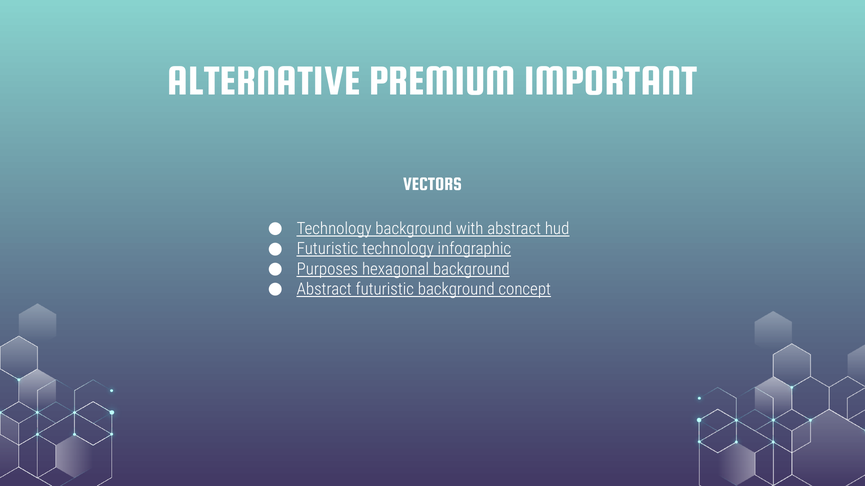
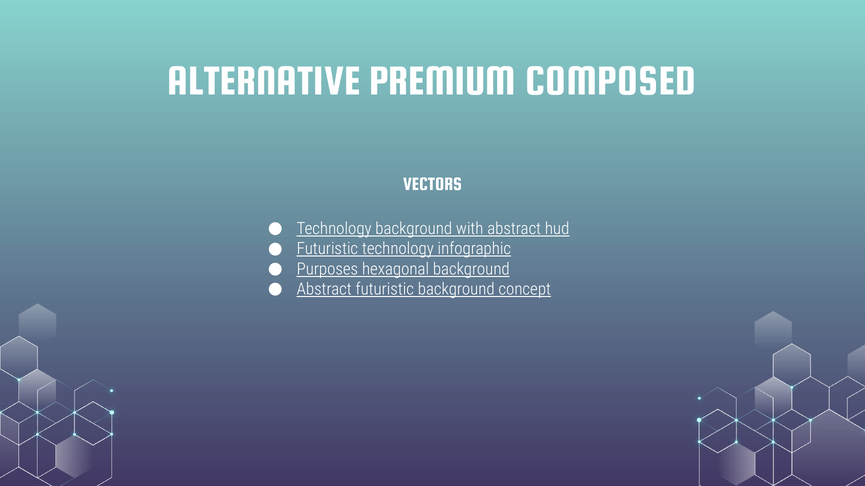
IMPORTANT: IMPORTANT -> COMPOSED
